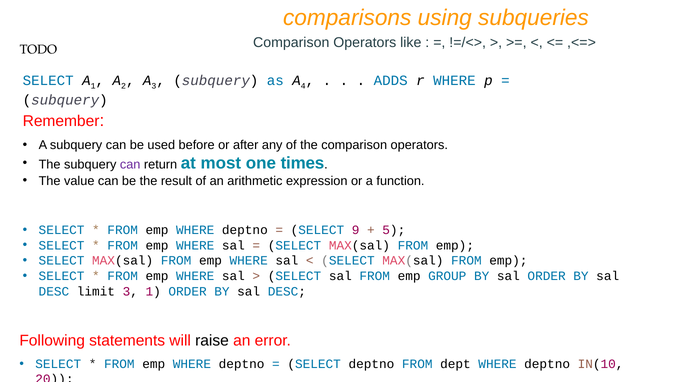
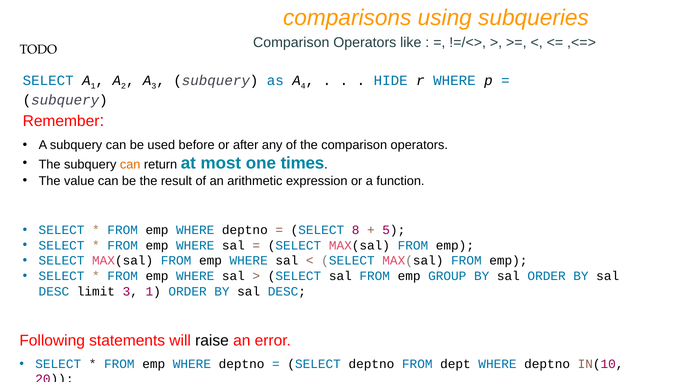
ADDS: ADDS -> HIDE
can at (130, 165) colour: purple -> orange
9: 9 -> 8
